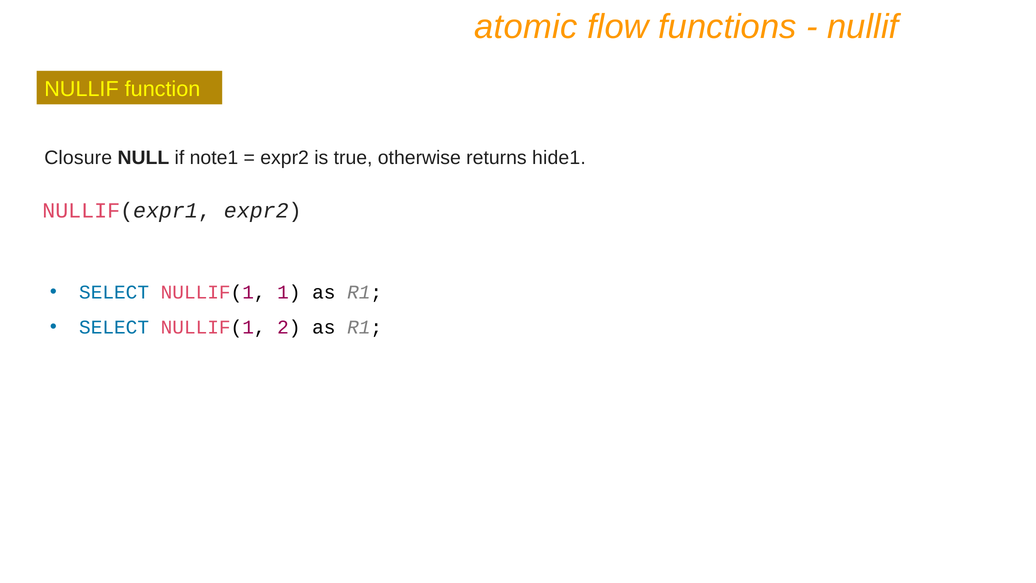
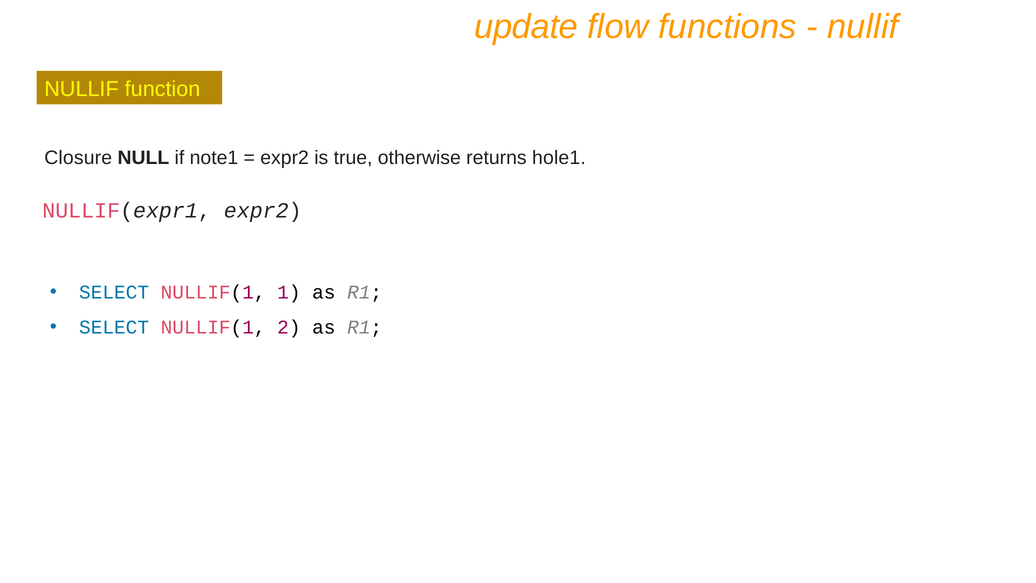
atomic: atomic -> update
hide1: hide1 -> hole1
